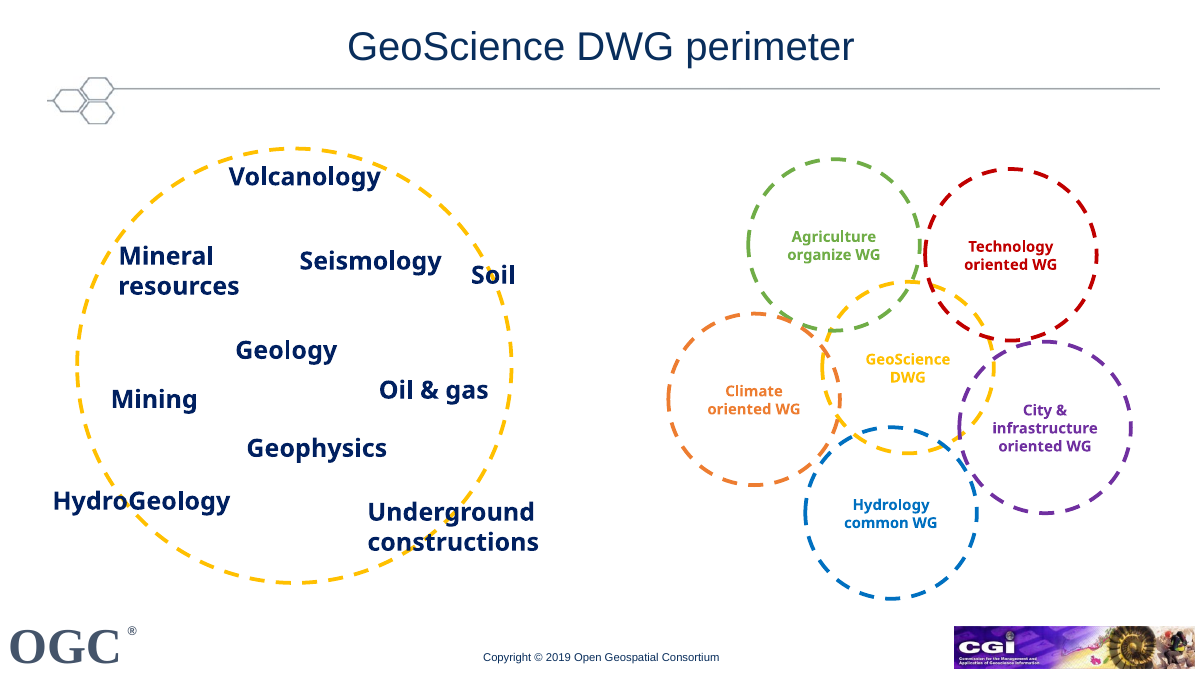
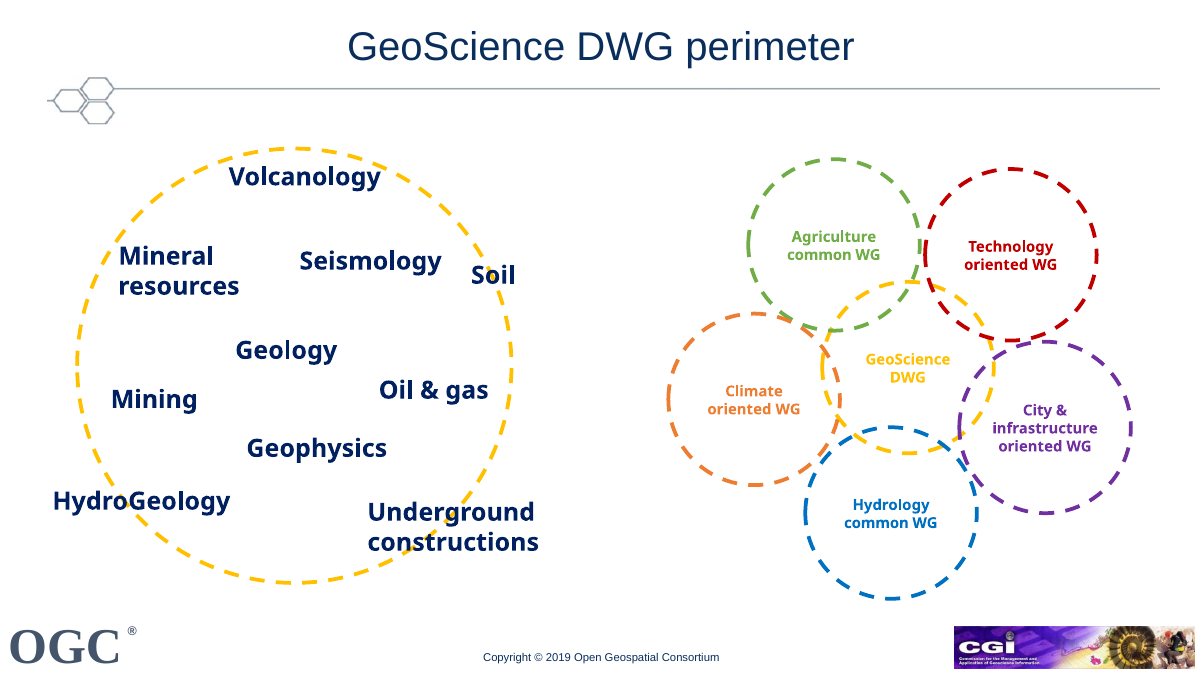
organize at (819, 255): organize -> common
